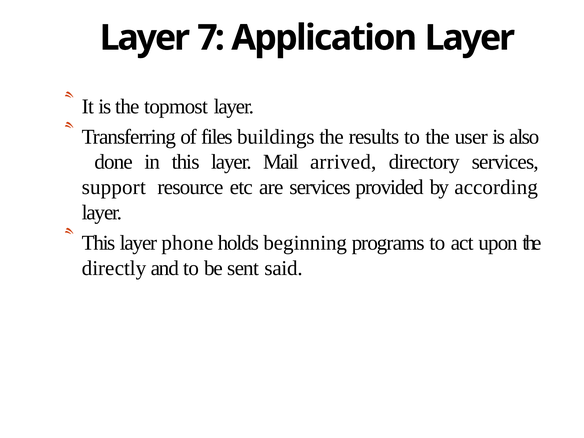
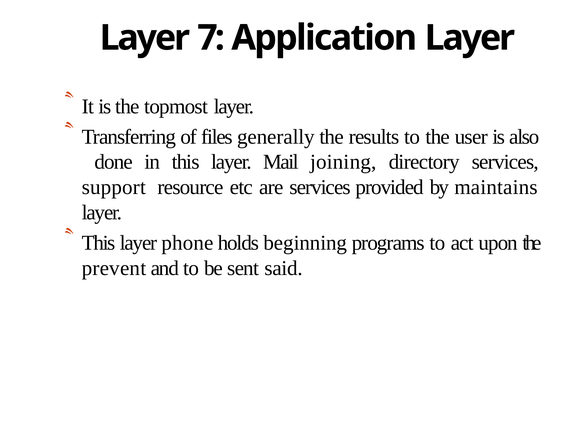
buildings: buildings -> generally
arrived: arrived -> joining
according: according -> maintains
directly: directly -> prevent
